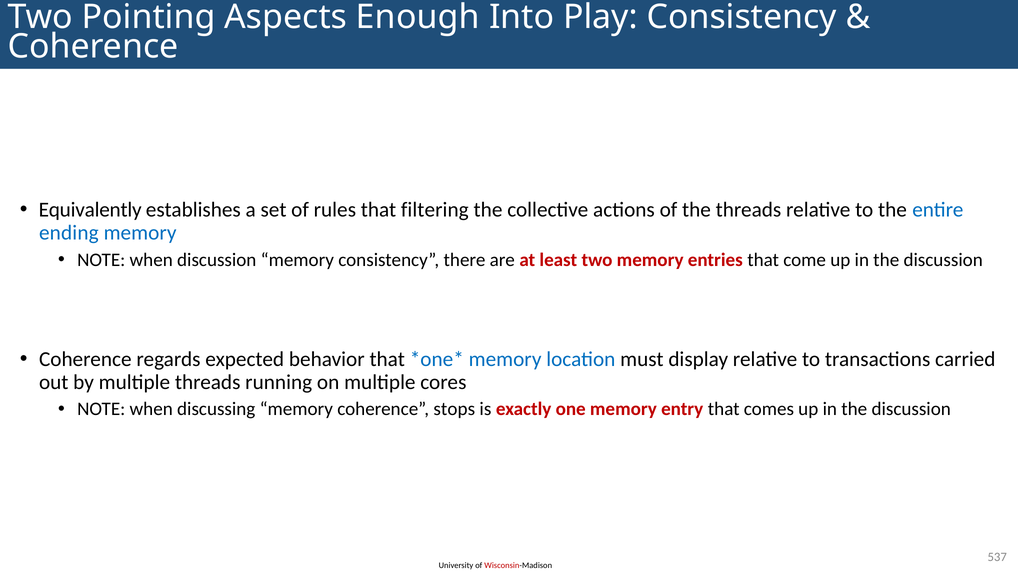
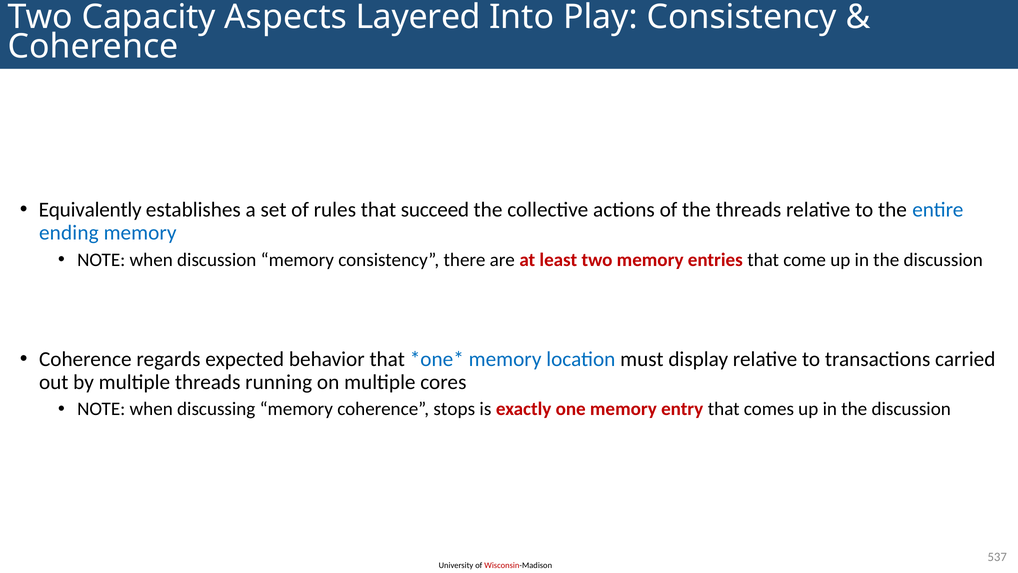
Pointing: Pointing -> Capacity
Enough: Enough -> Layered
filtering: filtering -> succeed
